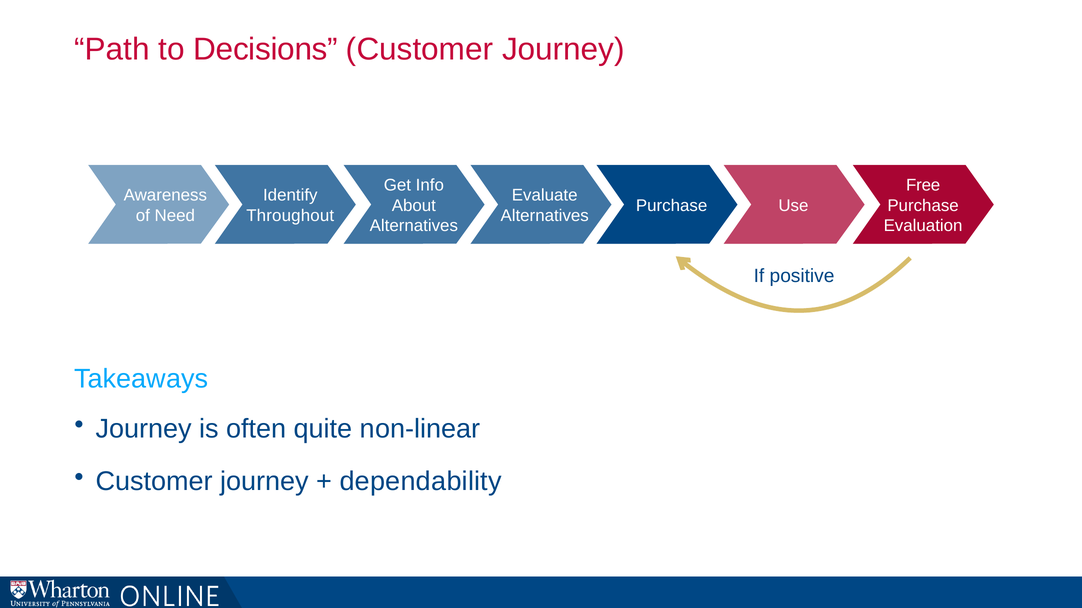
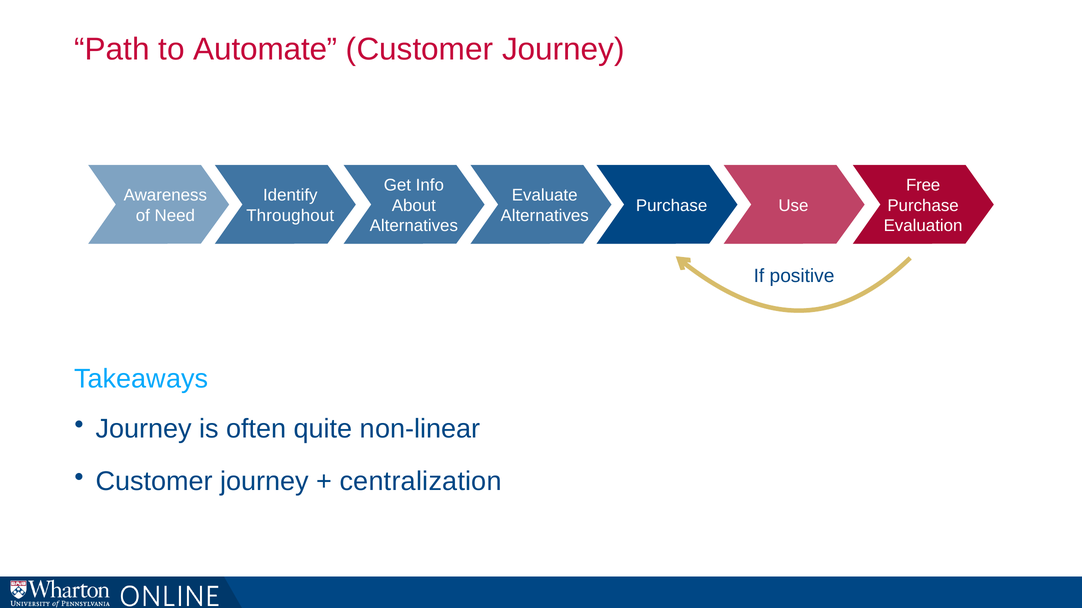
Decisions: Decisions -> Automate
dependability: dependability -> centralization
